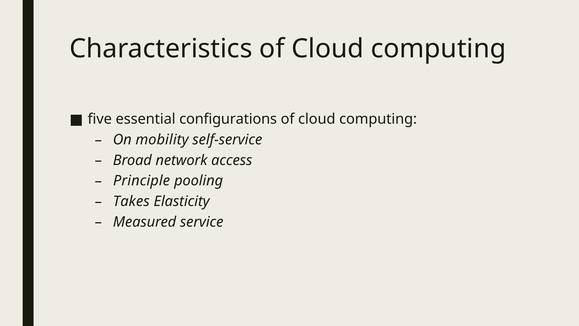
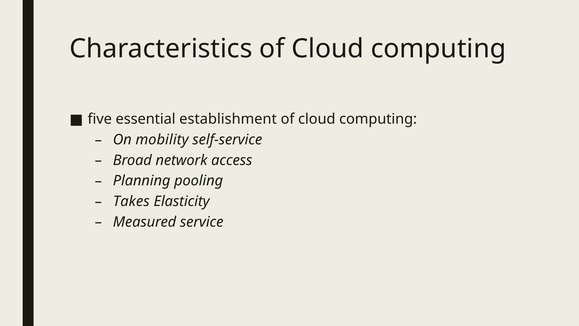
configurations: configurations -> establishment
Principle: Principle -> Planning
